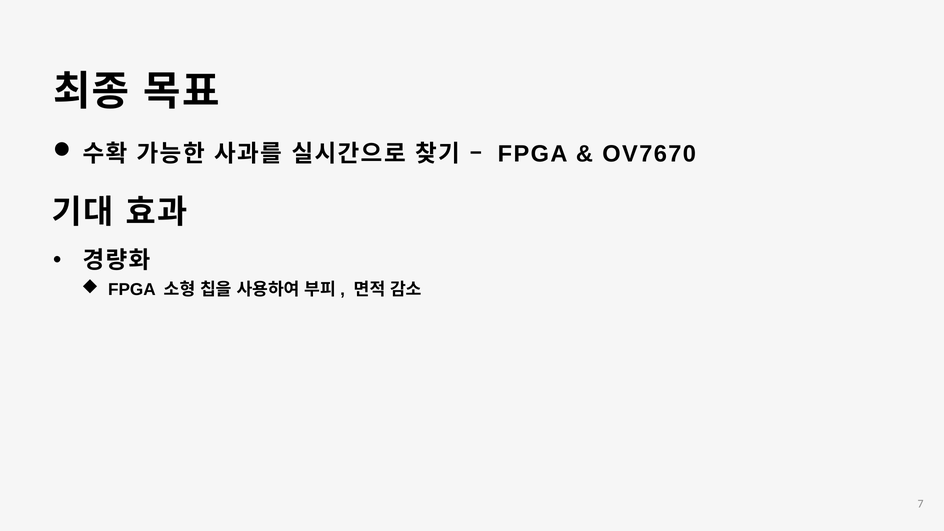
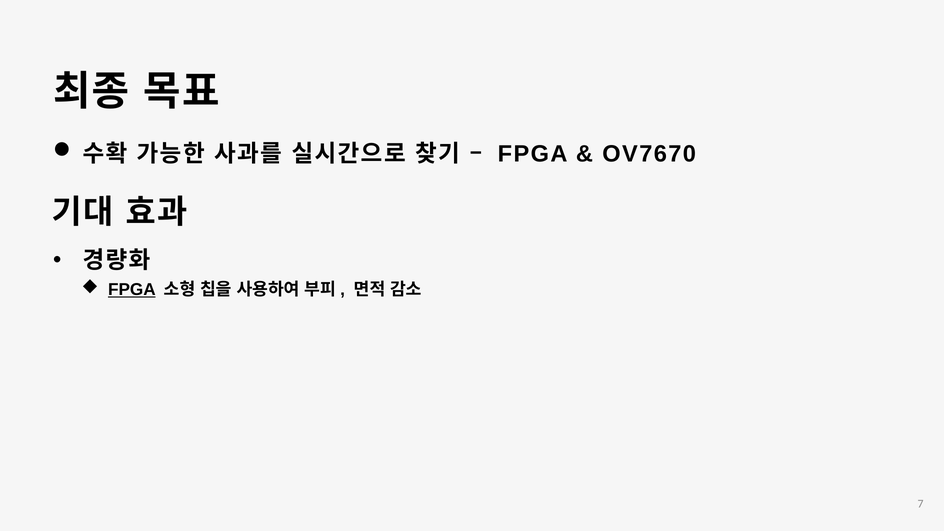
FPGA at (132, 290) underline: none -> present
